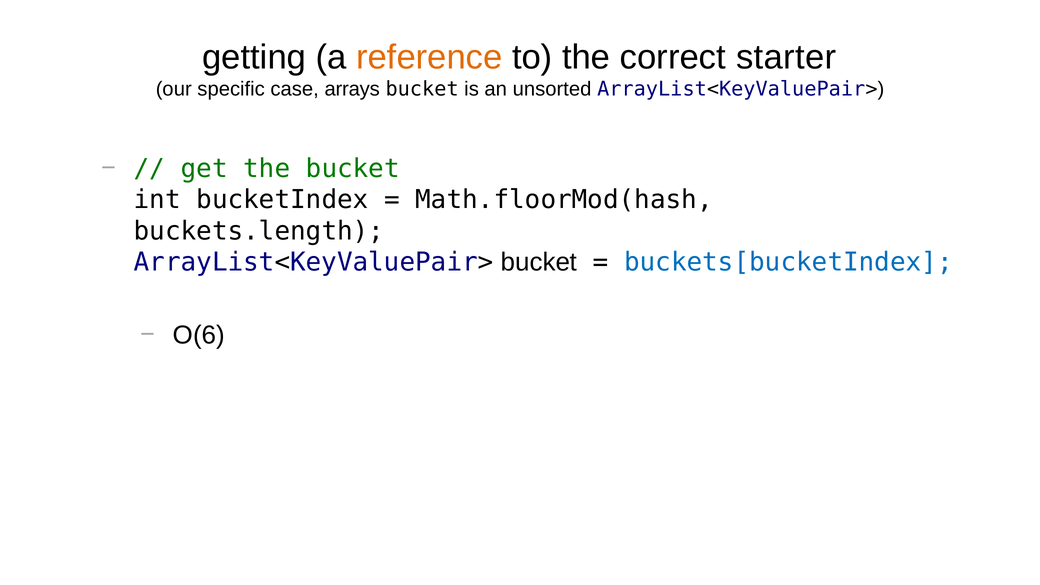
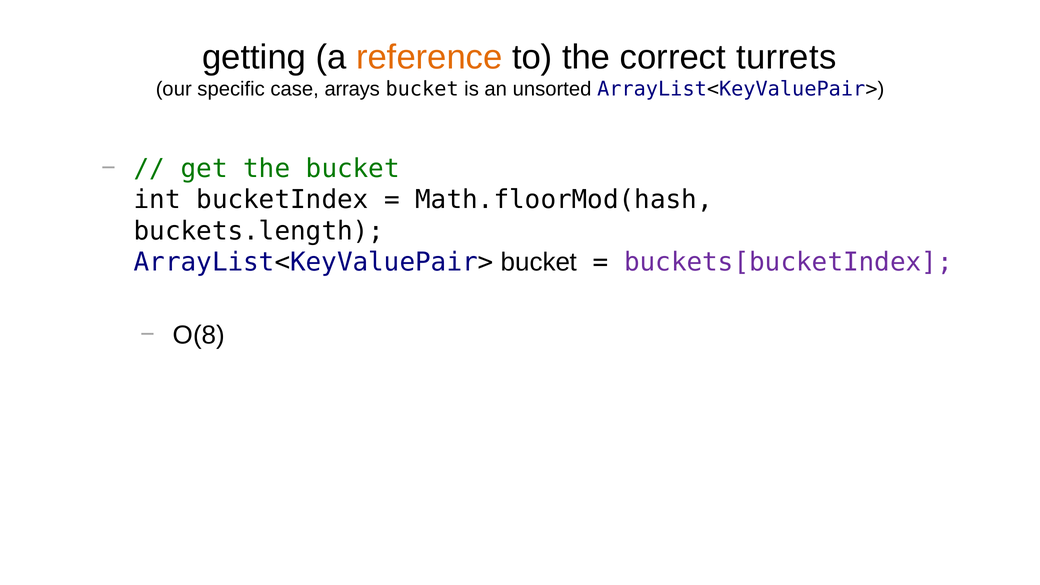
starter: starter -> turrets
buckets[bucketIndex colour: blue -> purple
O(6: O(6 -> O(8
